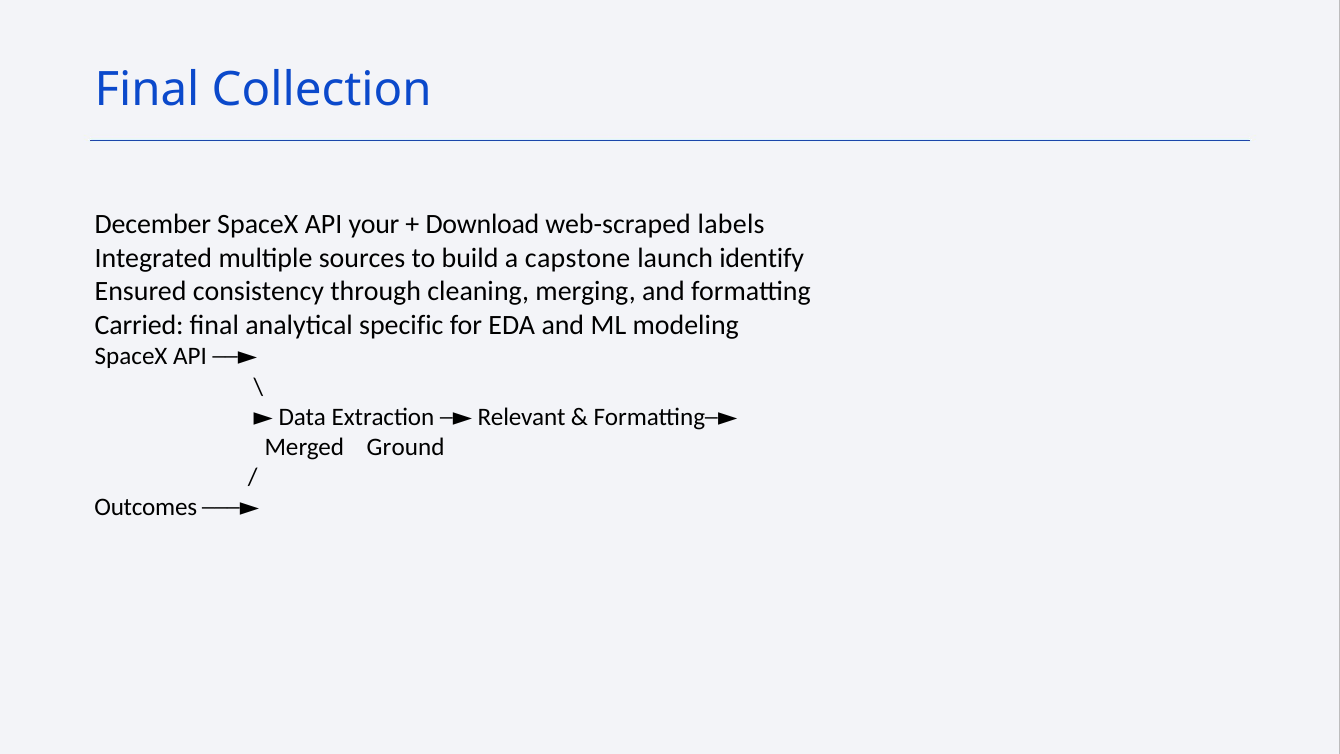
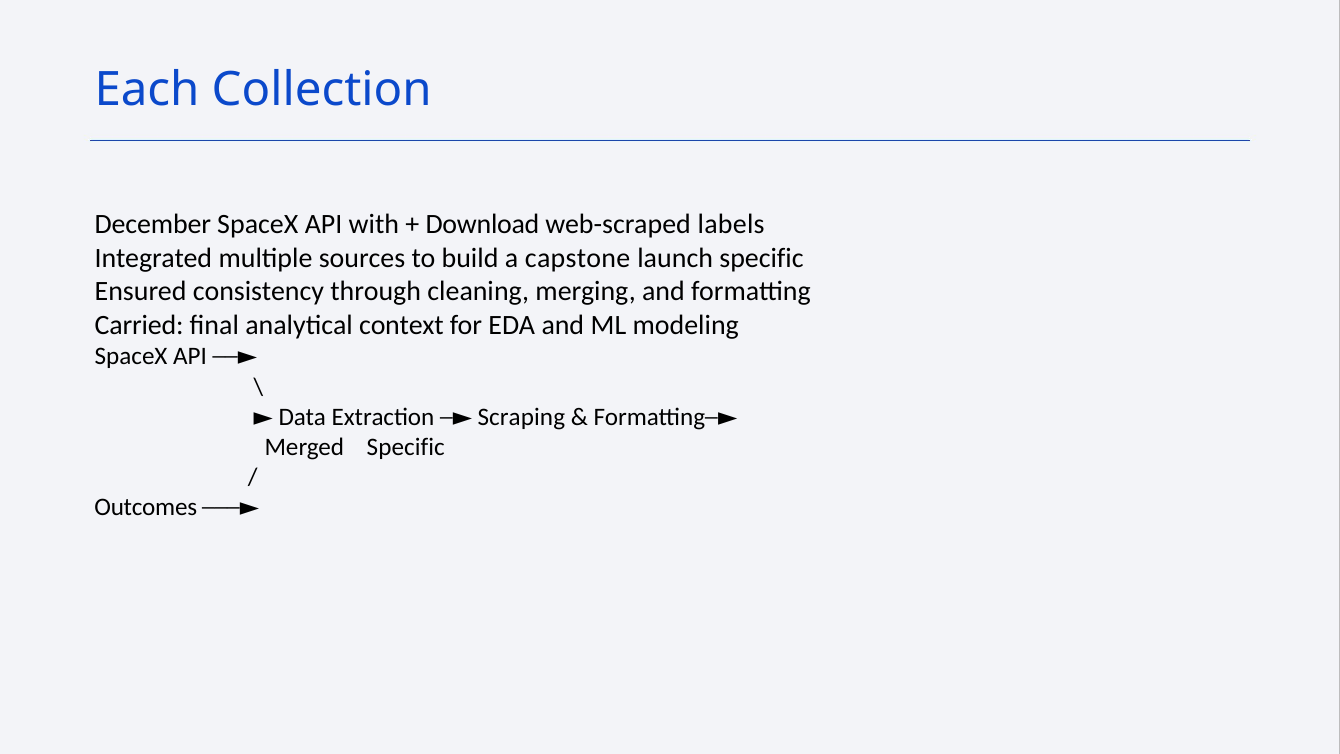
Final at (147, 90): Final -> Each
your: your -> with
launch identify: identify -> specific
specific: specific -> context
Relevant: Relevant -> Scraping
Merged Ground: Ground -> Specific
